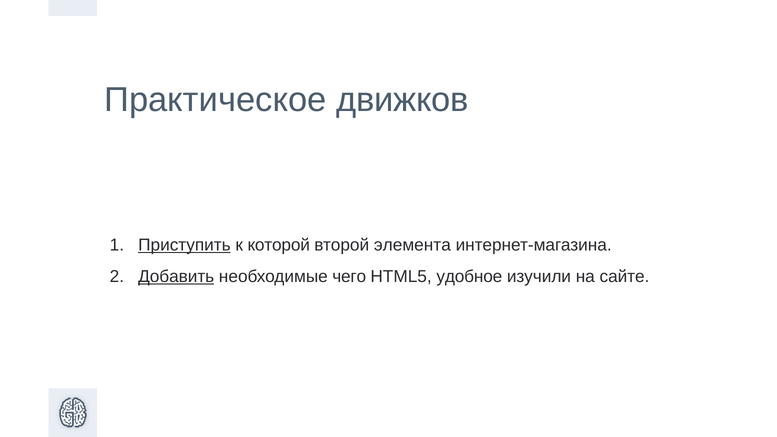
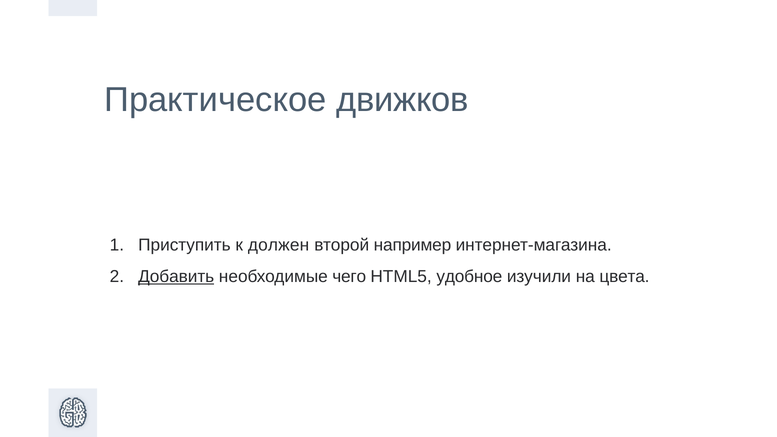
Приступить underline: present -> none
которой: которой -> должен
элемента: элемента -> например
сайте: сайте -> цвета
